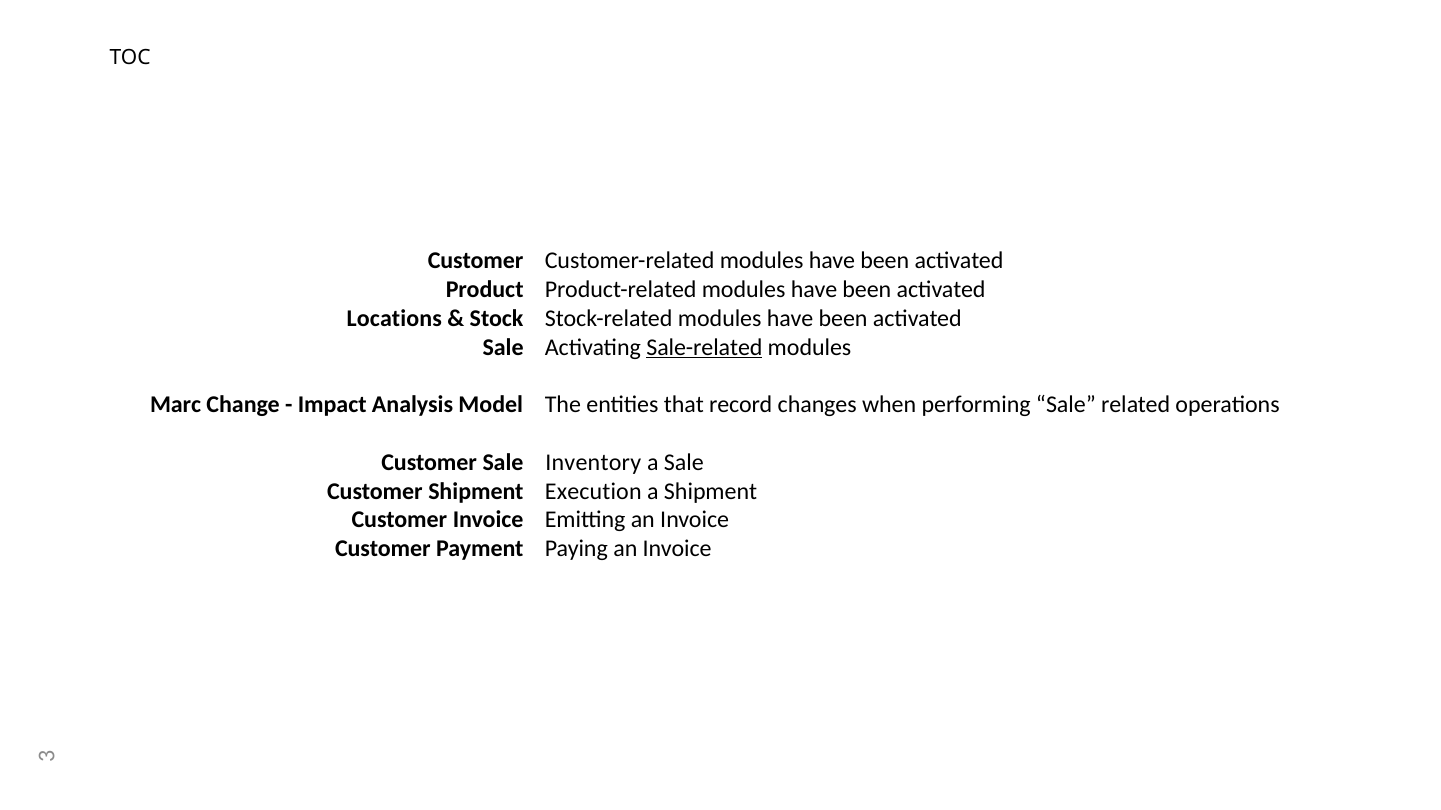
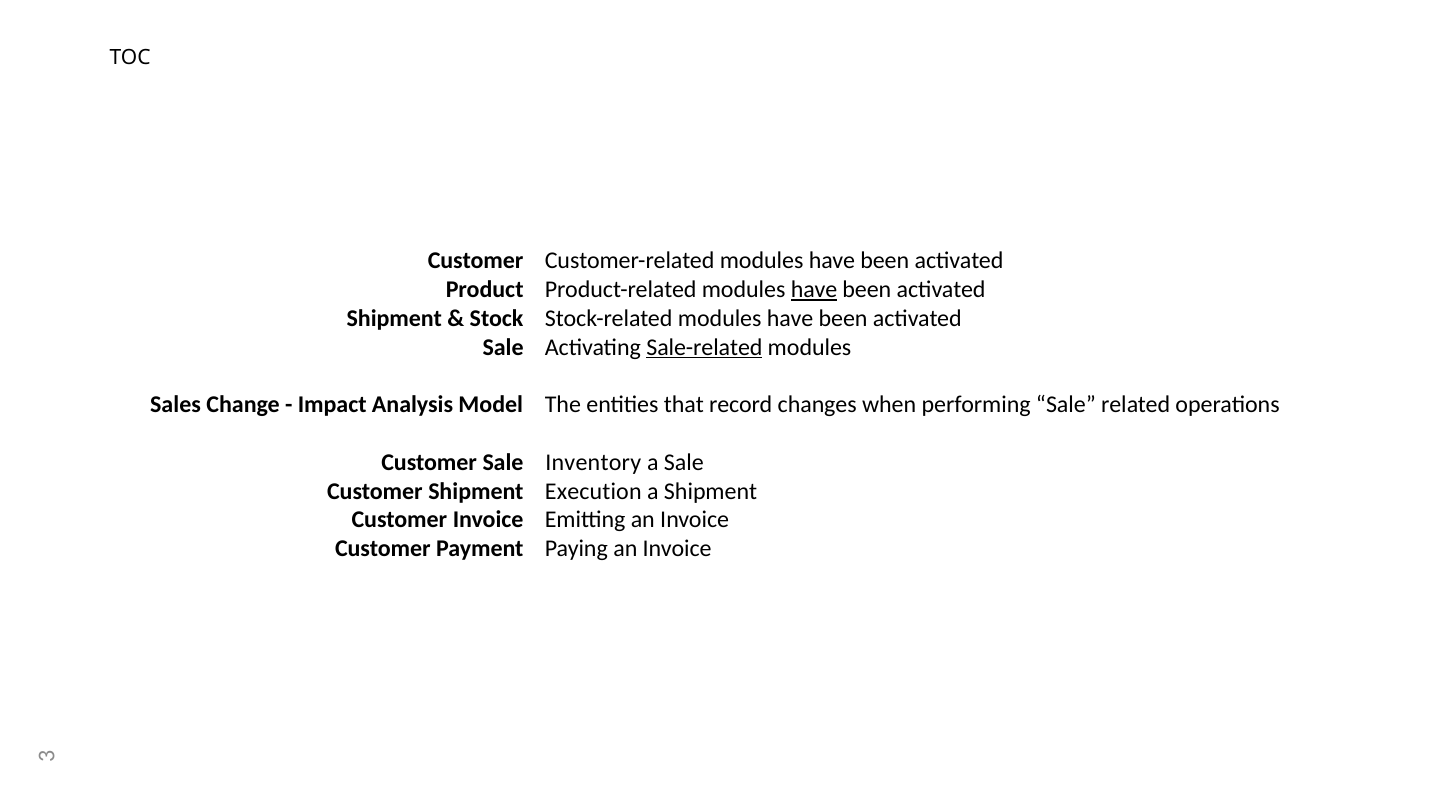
have at (814, 290) underline: none -> present
Locations at (394, 319): Locations -> Shipment
Marc: Marc -> Sales
